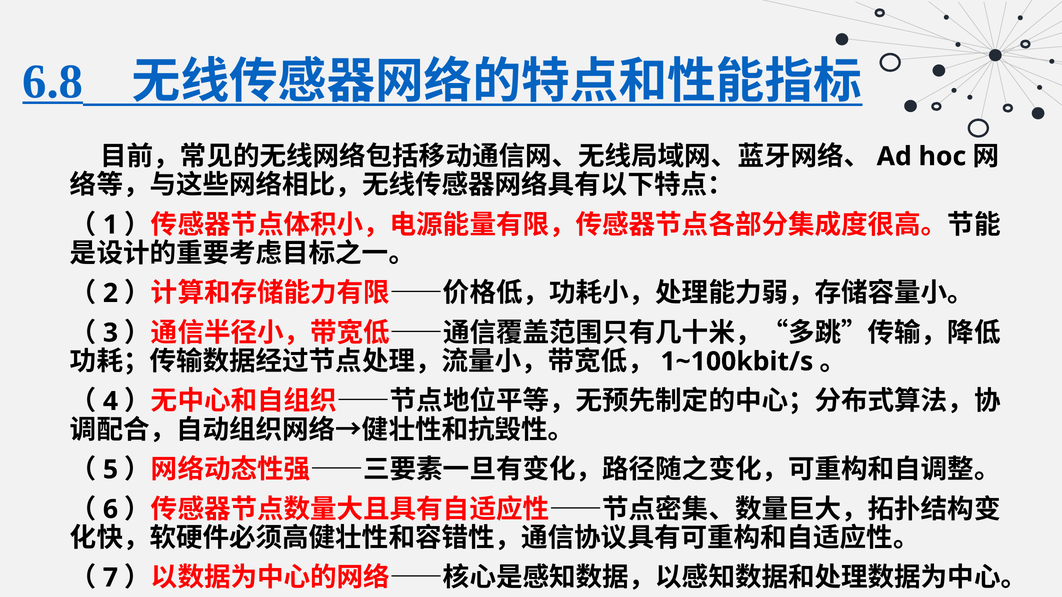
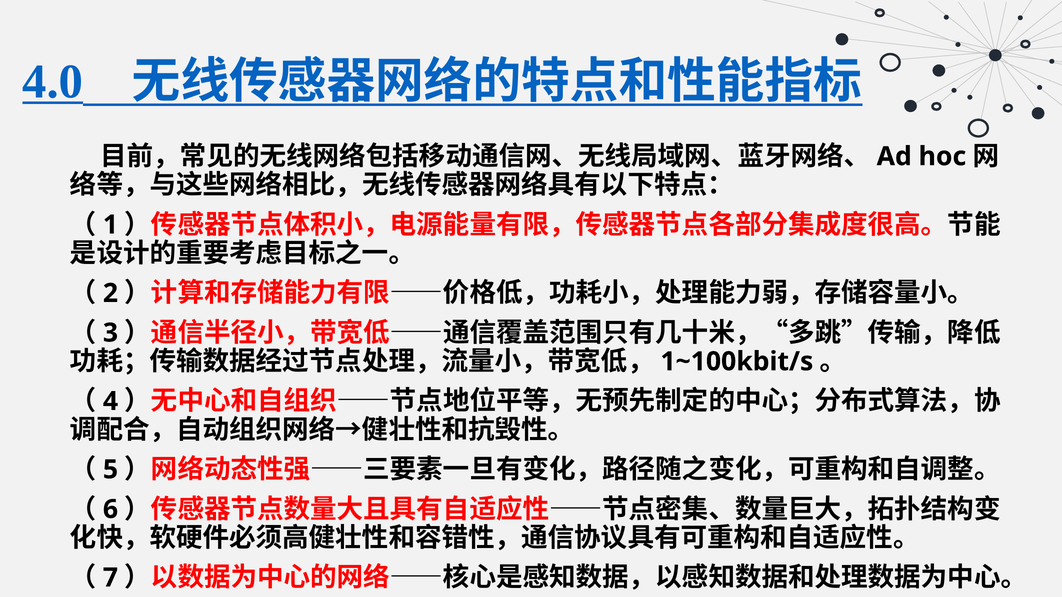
6.8: 6.8 -> 4.0
